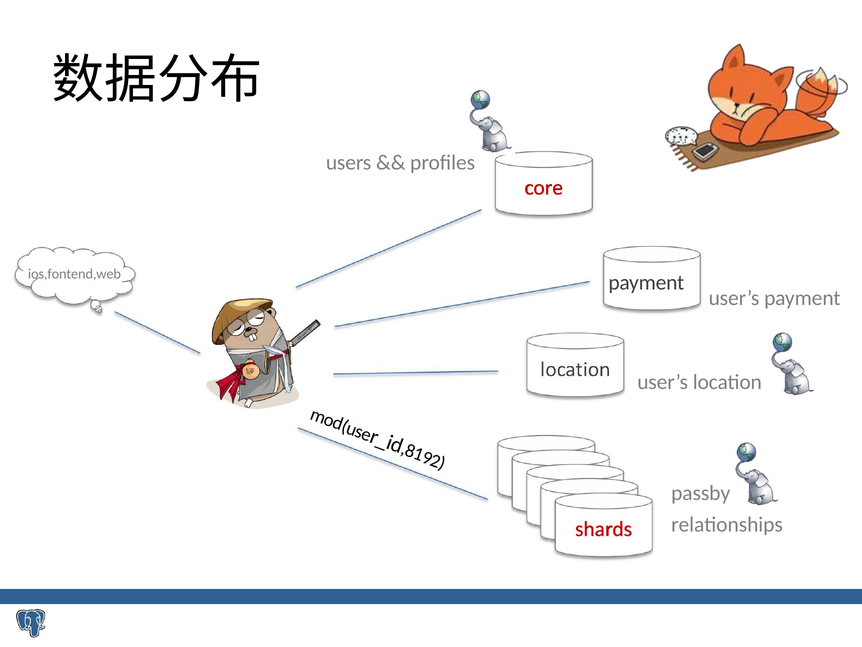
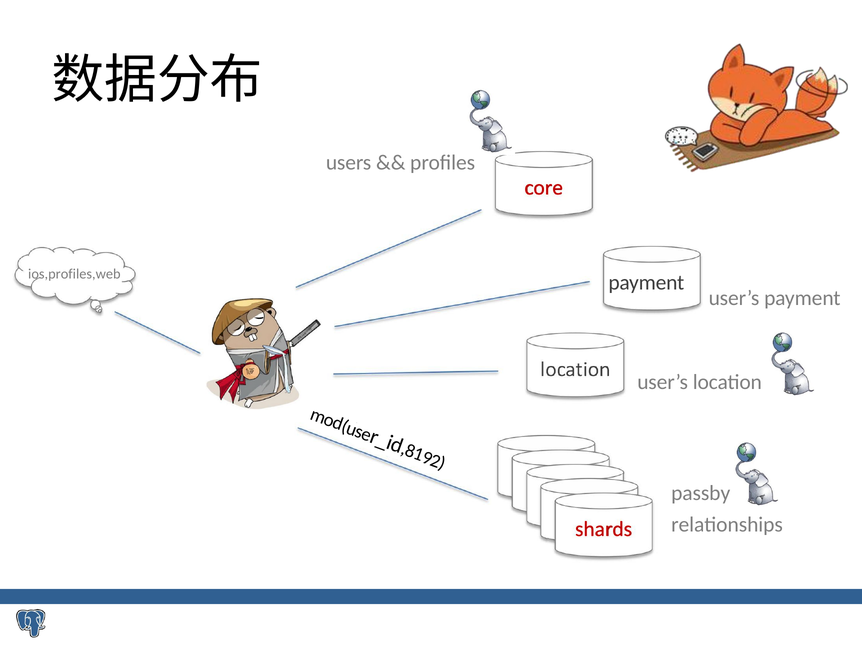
ios,fontend,web: ios,fontend,web -> ios,profiles,web
